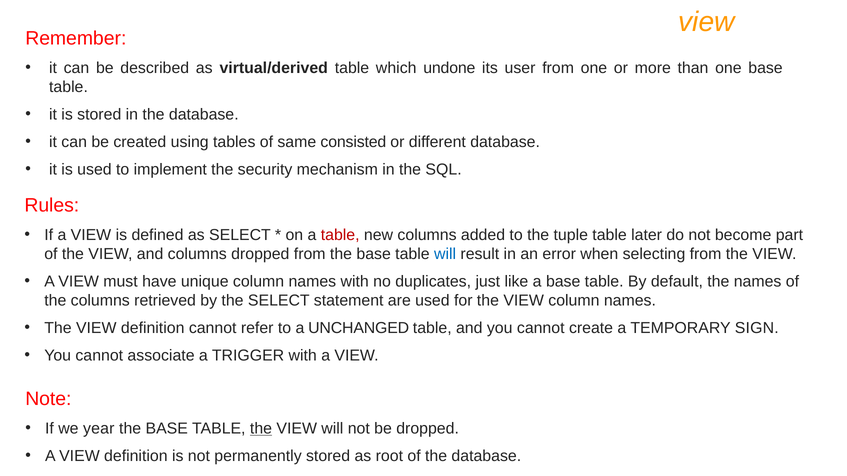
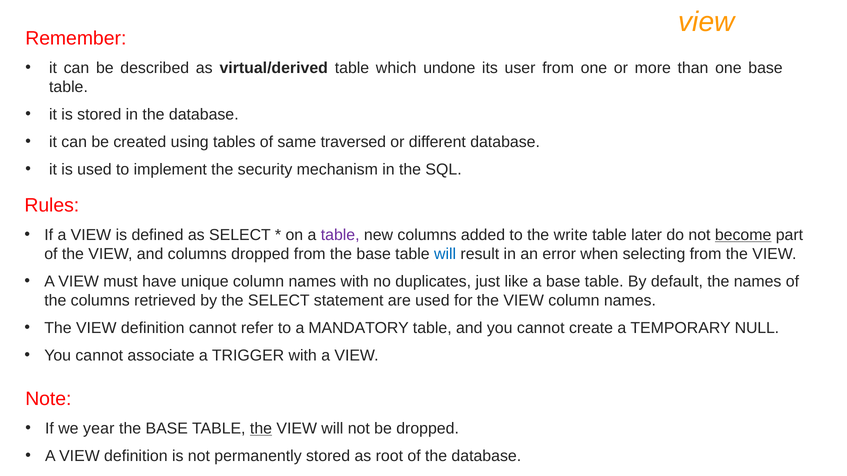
consisted: consisted -> traversed
table at (340, 235) colour: red -> purple
tuple: tuple -> write
become underline: none -> present
UNCHANGED: UNCHANGED -> MANDATORY
SIGN: SIGN -> NULL
